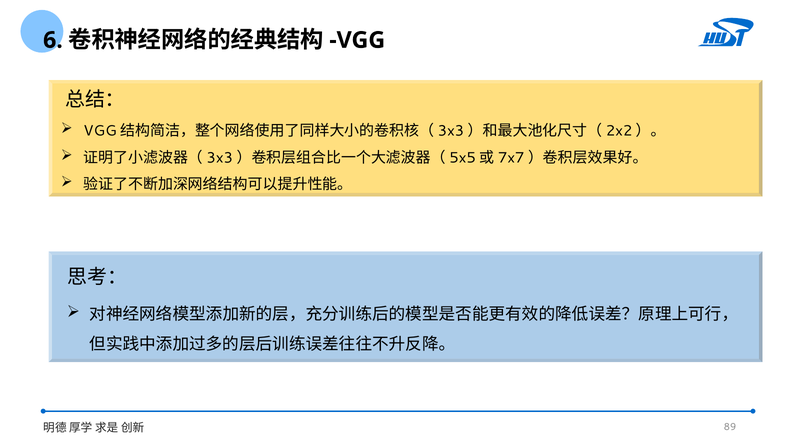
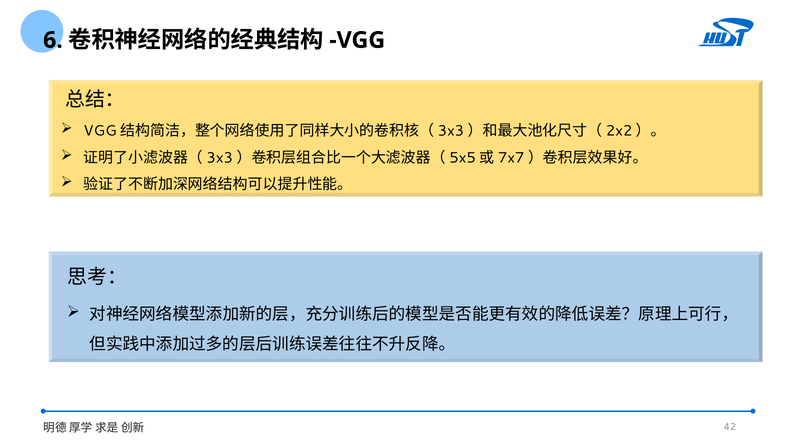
89: 89 -> 42
